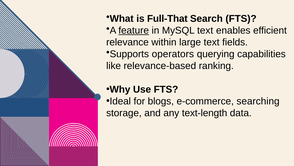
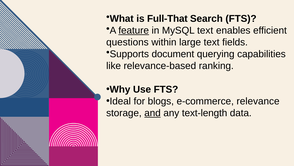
relevance: relevance -> questions
operators: operators -> document
searching: searching -> relevance
and underline: none -> present
